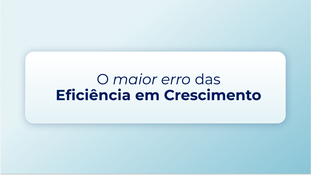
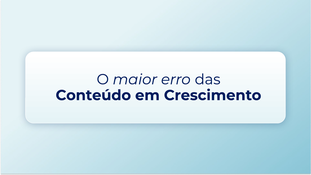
Eficiência: Eficiência -> Conteúdo
